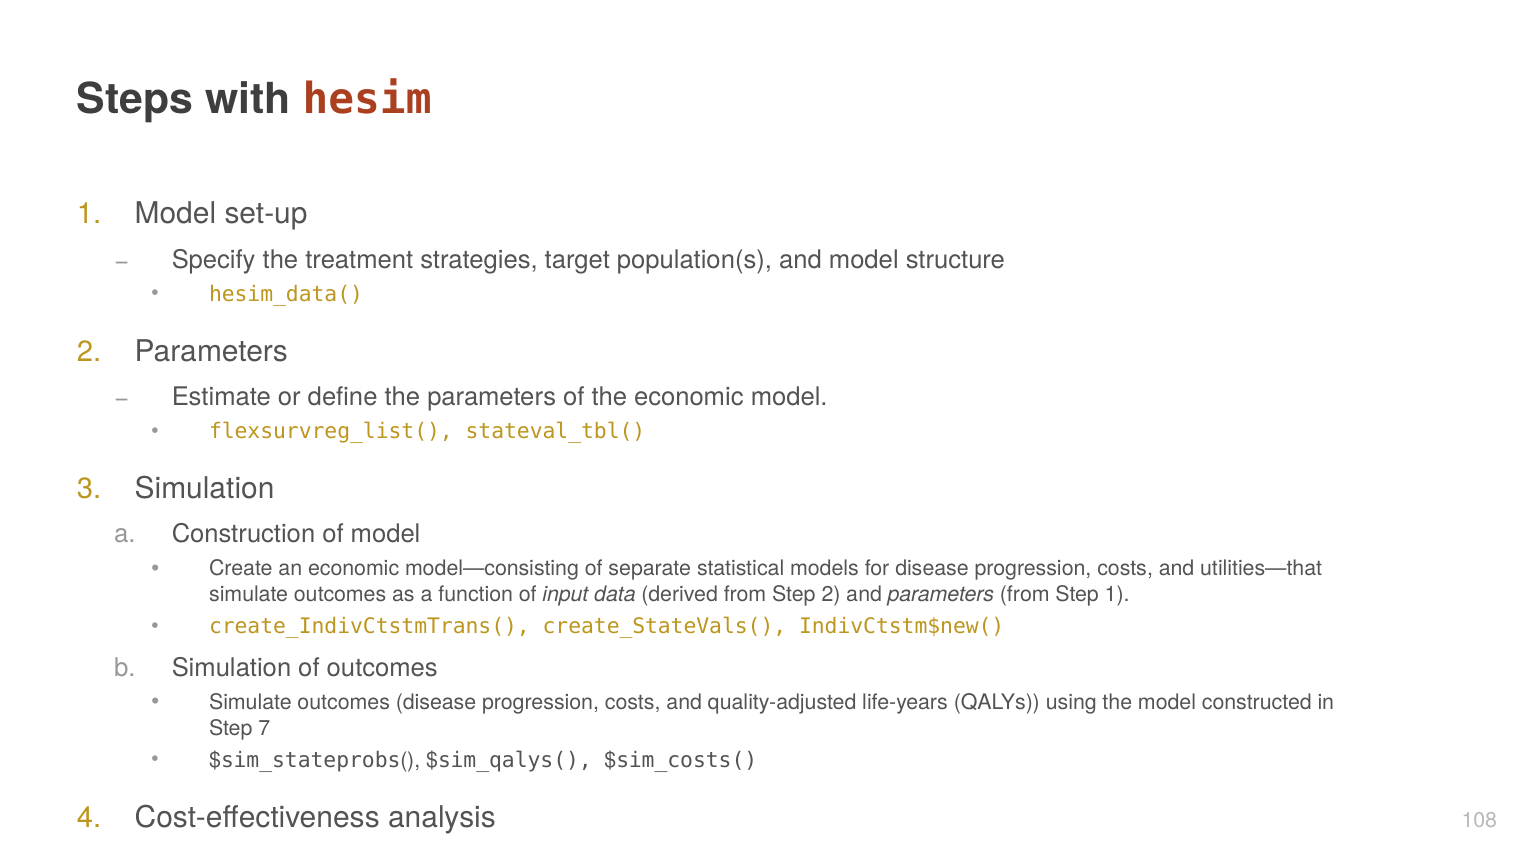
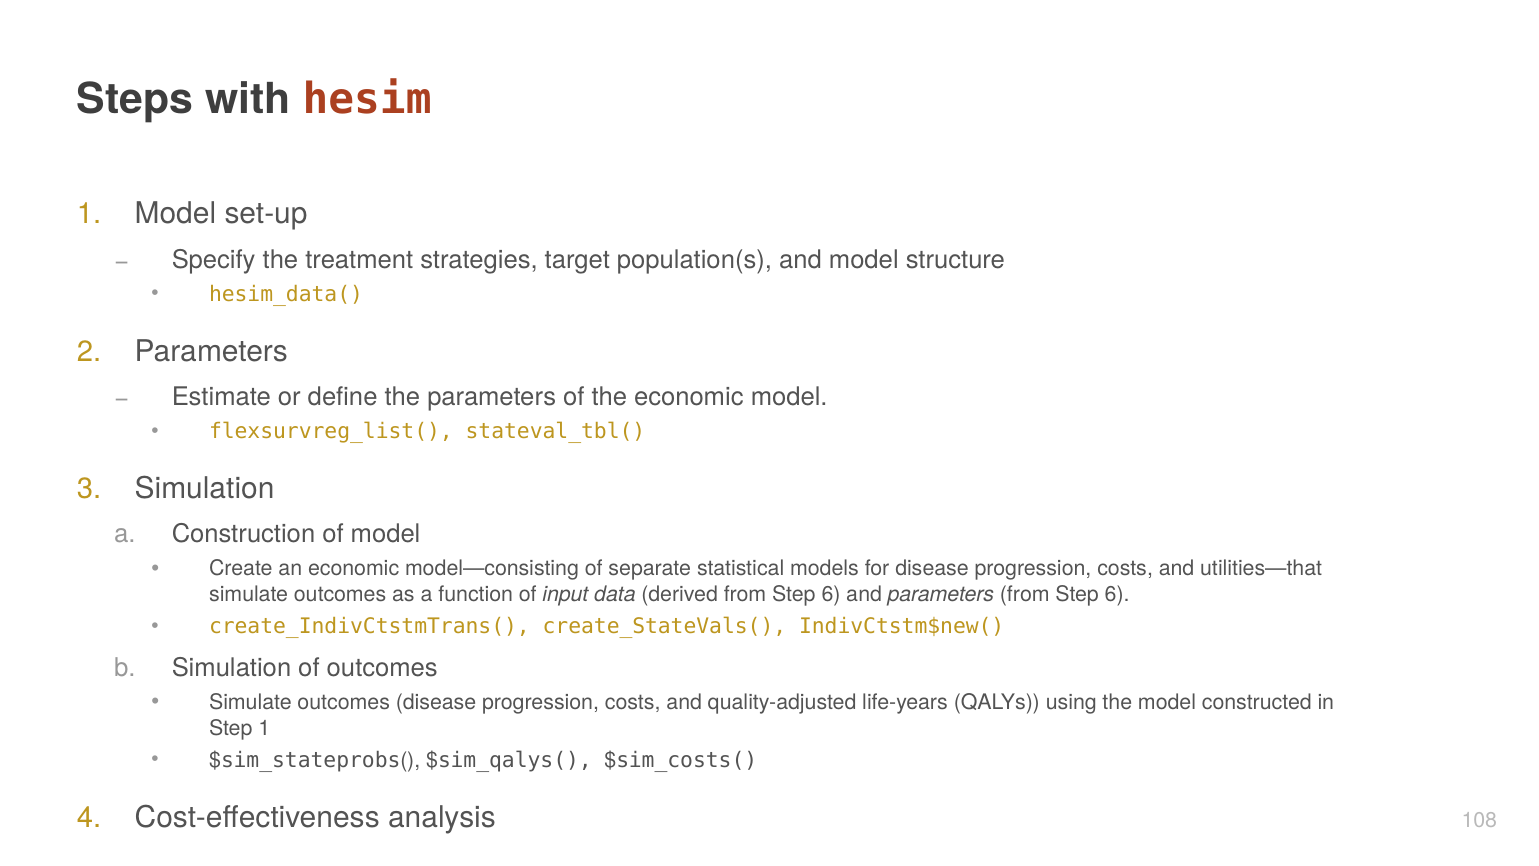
derived from Step 2: 2 -> 6
parameters from Step 1: 1 -> 6
Step 7: 7 -> 1
